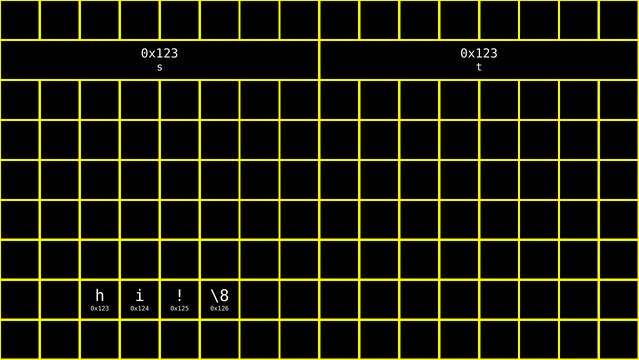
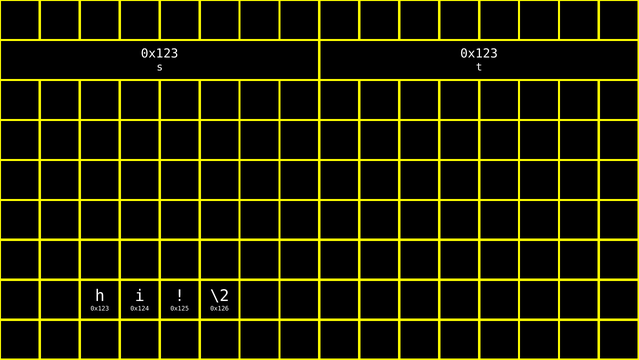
\8: \8 -> \2
